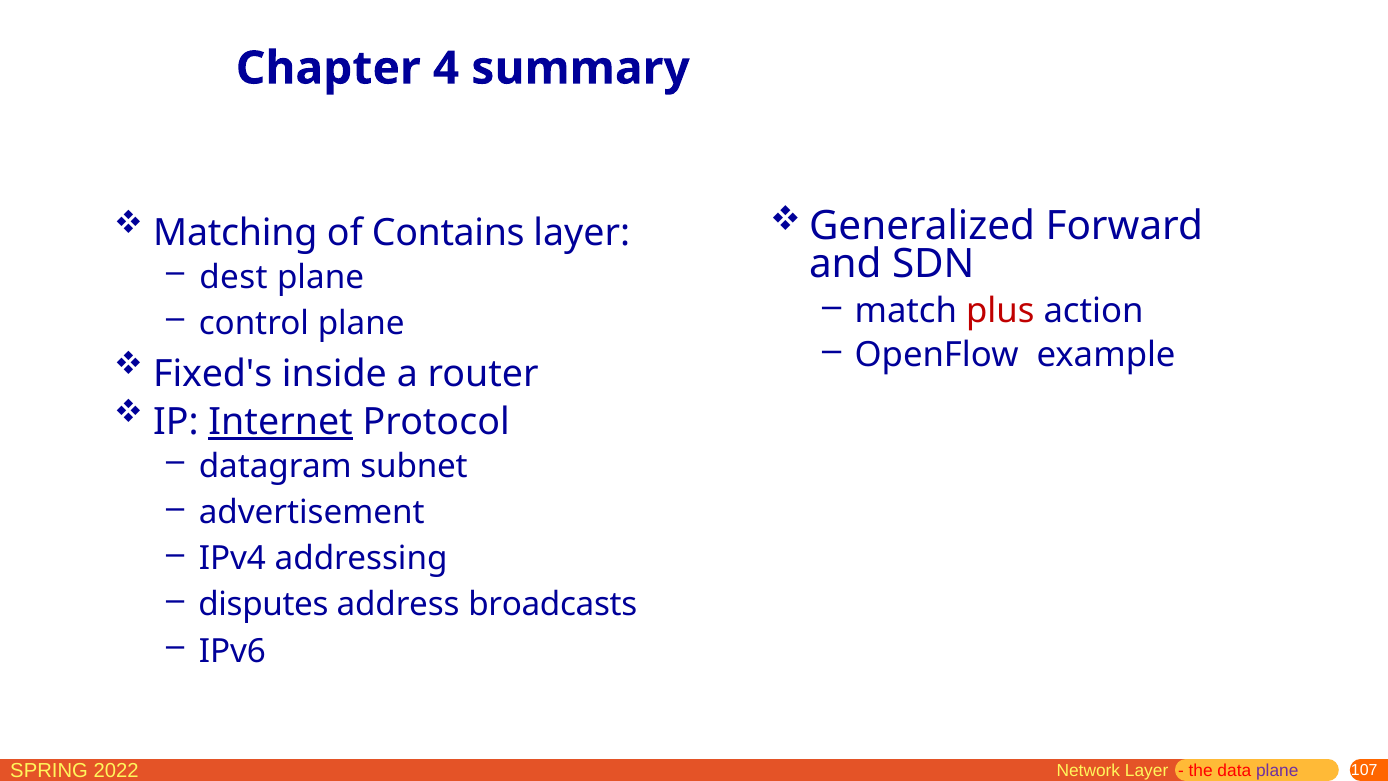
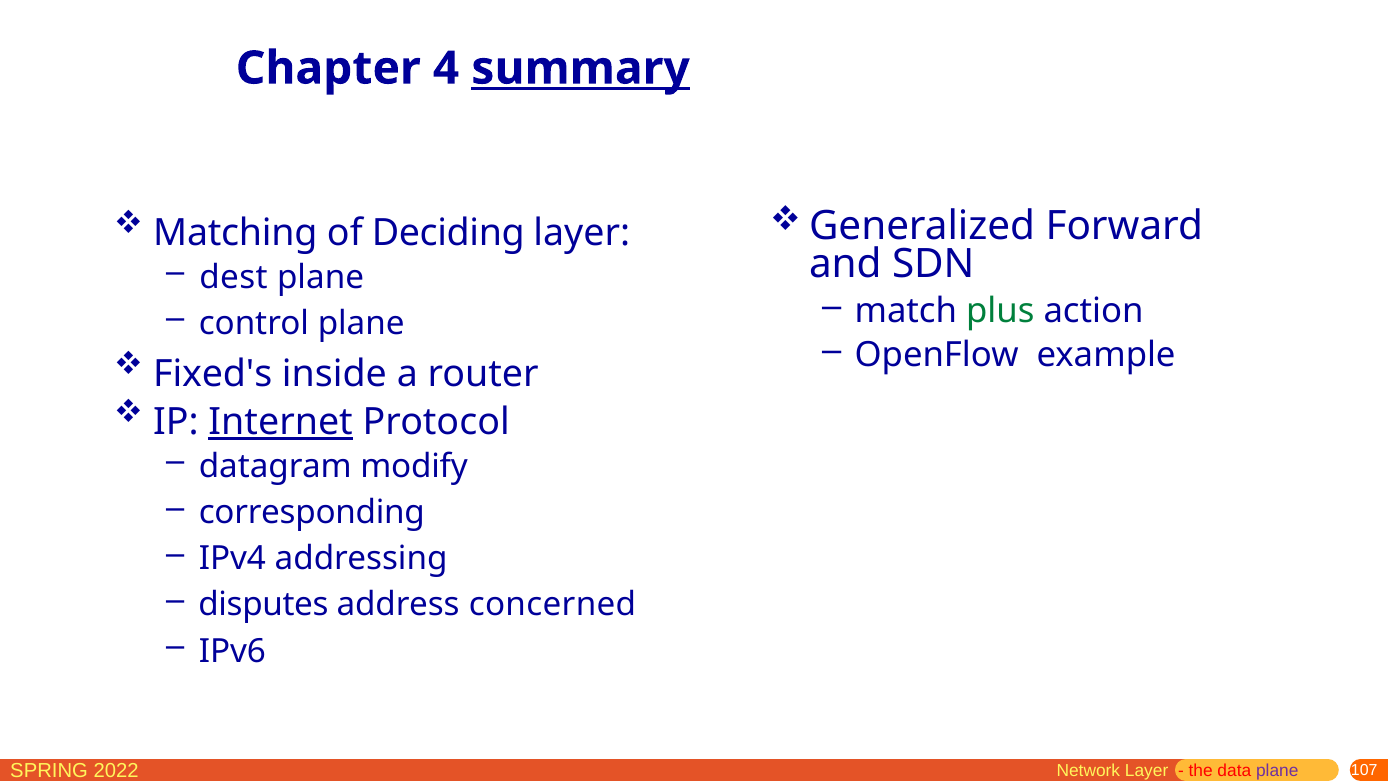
summary underline: none -> present
Contains: Contains -> Deciding
plus colour: red -> green
subnet: subnet -> modify
advertisement: advertisement -> corresponding
broadcasts: broadcasts -> concerned
